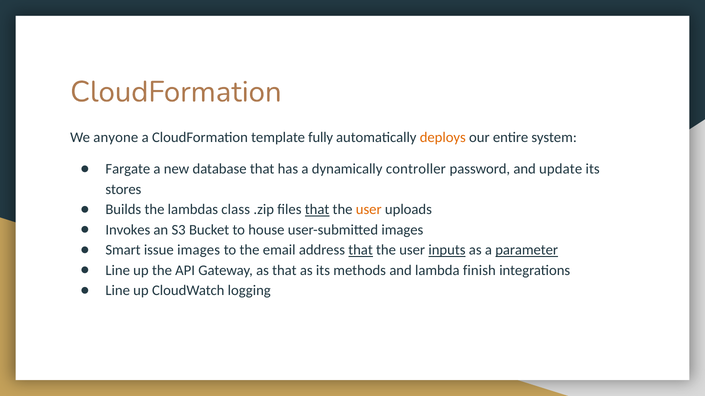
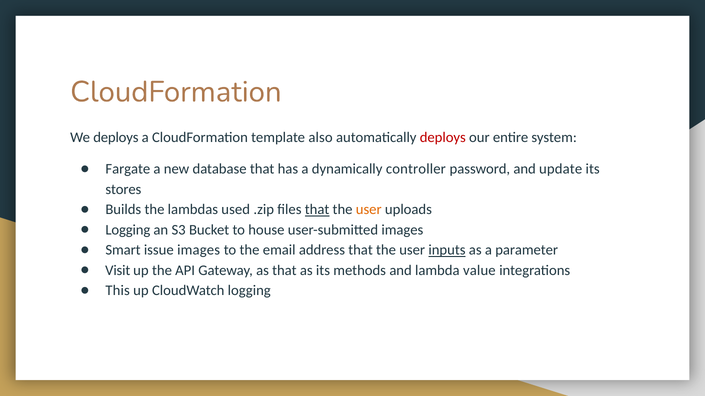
We anyone: anyone -> deploys
fully: fully -> also
deploys at (443, 137) colour: orange -> red
class: class -> used
Invokes at (128, 230): Invokes -> Logging
that at (361, 250) underline: present -> none
parameter underline: present -> none
Line at (118, 271): Line -> Visit
finish: finish -> value
Line at (118, 291): Line -> This
